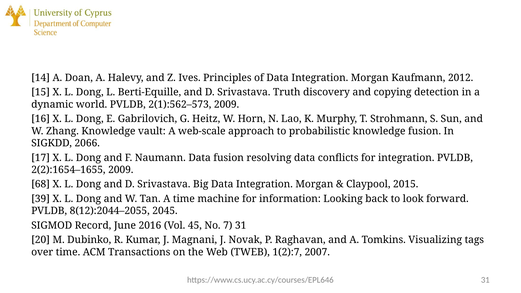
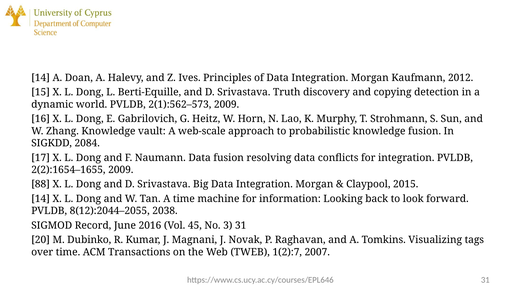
2066: 2066 -> 2084
68: 68 -> 88
39 at (41, 199): 39 -> 14
2045: 2045 -> 2038
7: 7 -> 3
